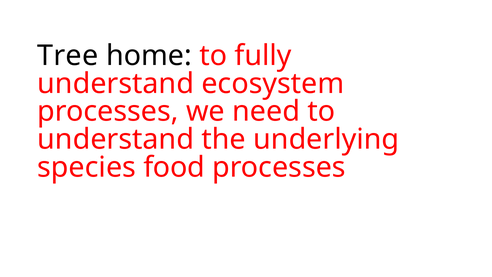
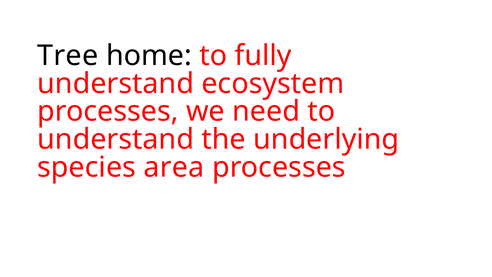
food: food -> area
